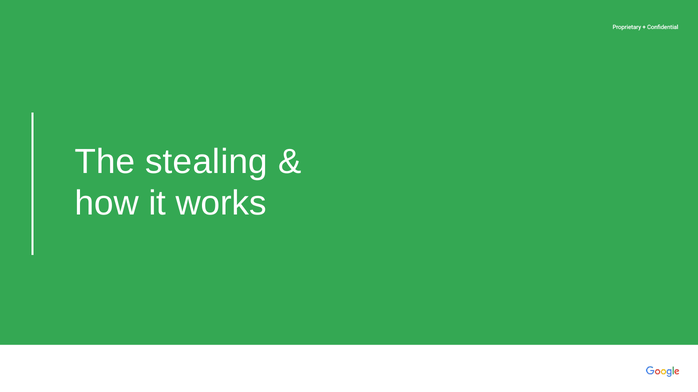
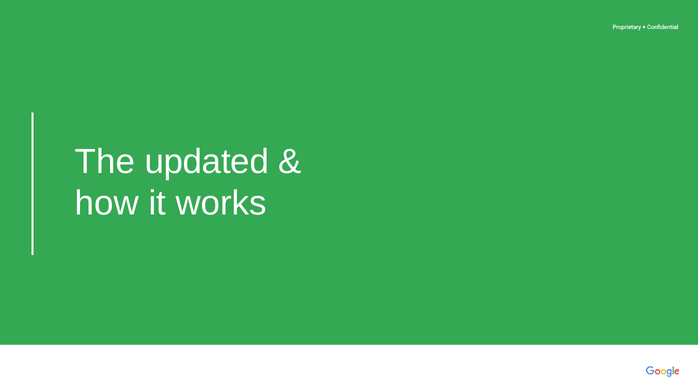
stealing: stealing -> updated
